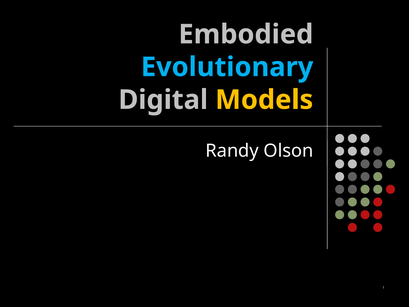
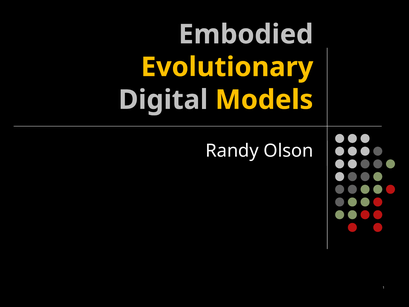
Evolutionary colour: light blue -> yellow
